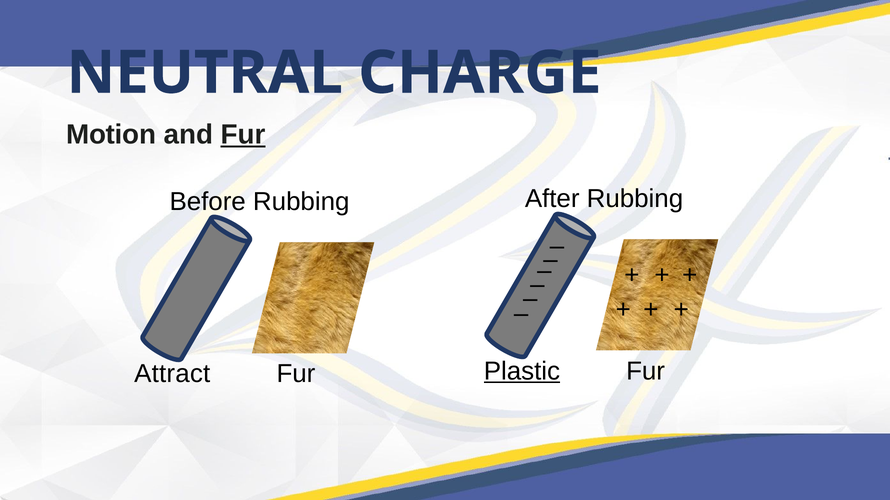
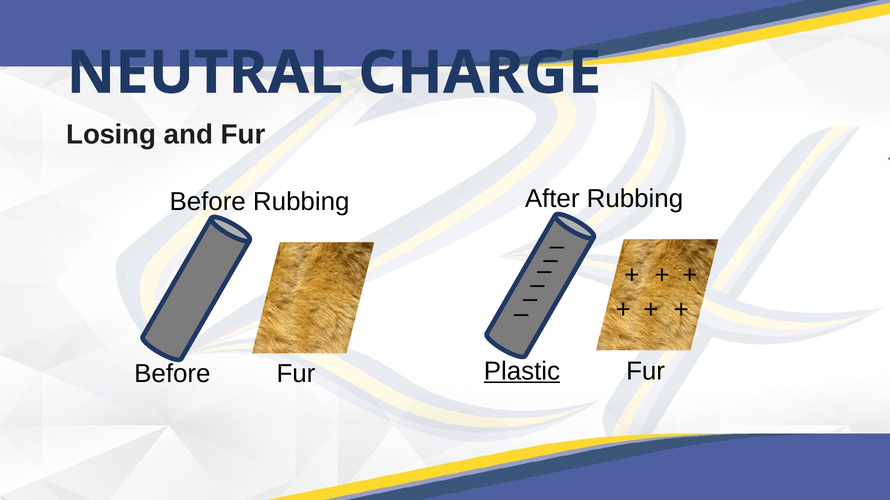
Motion: Motion -> Losing
Fur at (243, 135) underline: present -> none
Attract at (172, 374): Attract -> Before
